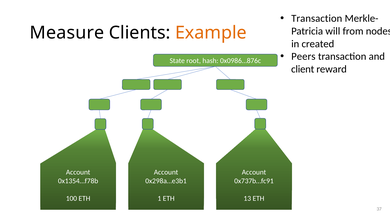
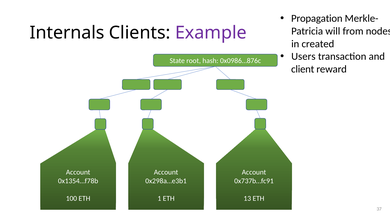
Transaction at (317, 19): Transaction -> Propagation
Measure: Measure -> Internals
Example colour: orange -> purple
Peers: Peers -> Users
